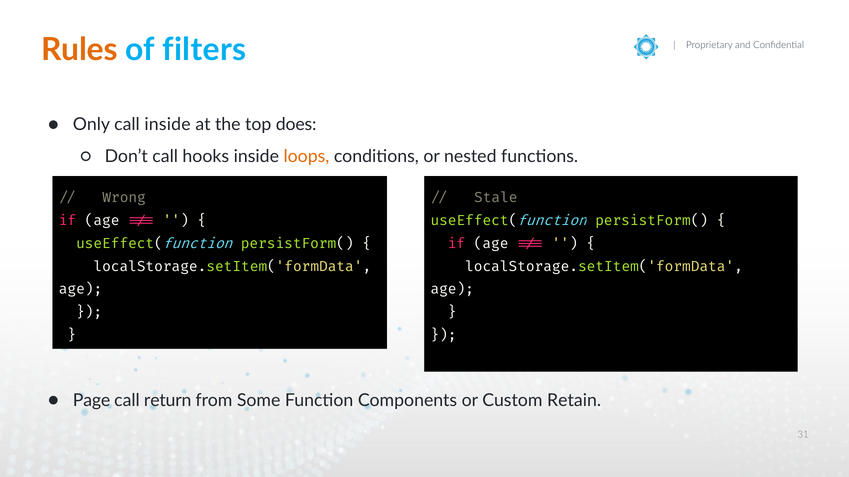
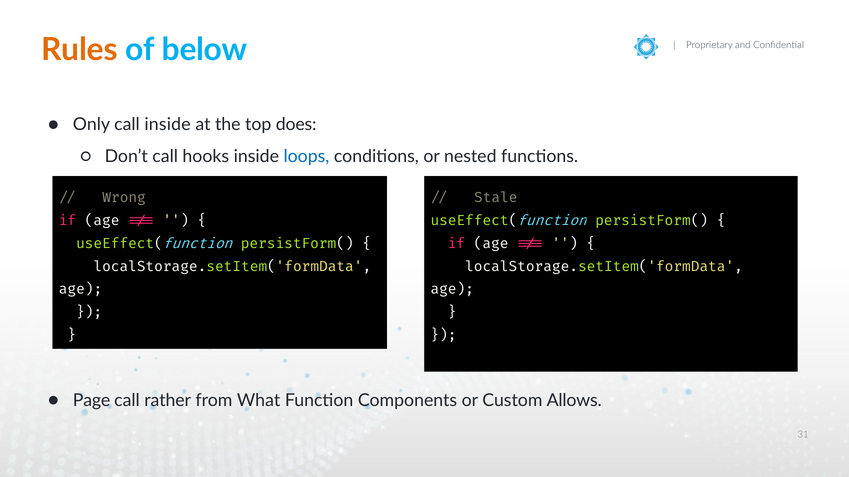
filters: filters -> below
loops colour: orange -> blue
return: return -> rather
Some: Some -> What
Retain: Retain -> Allows
